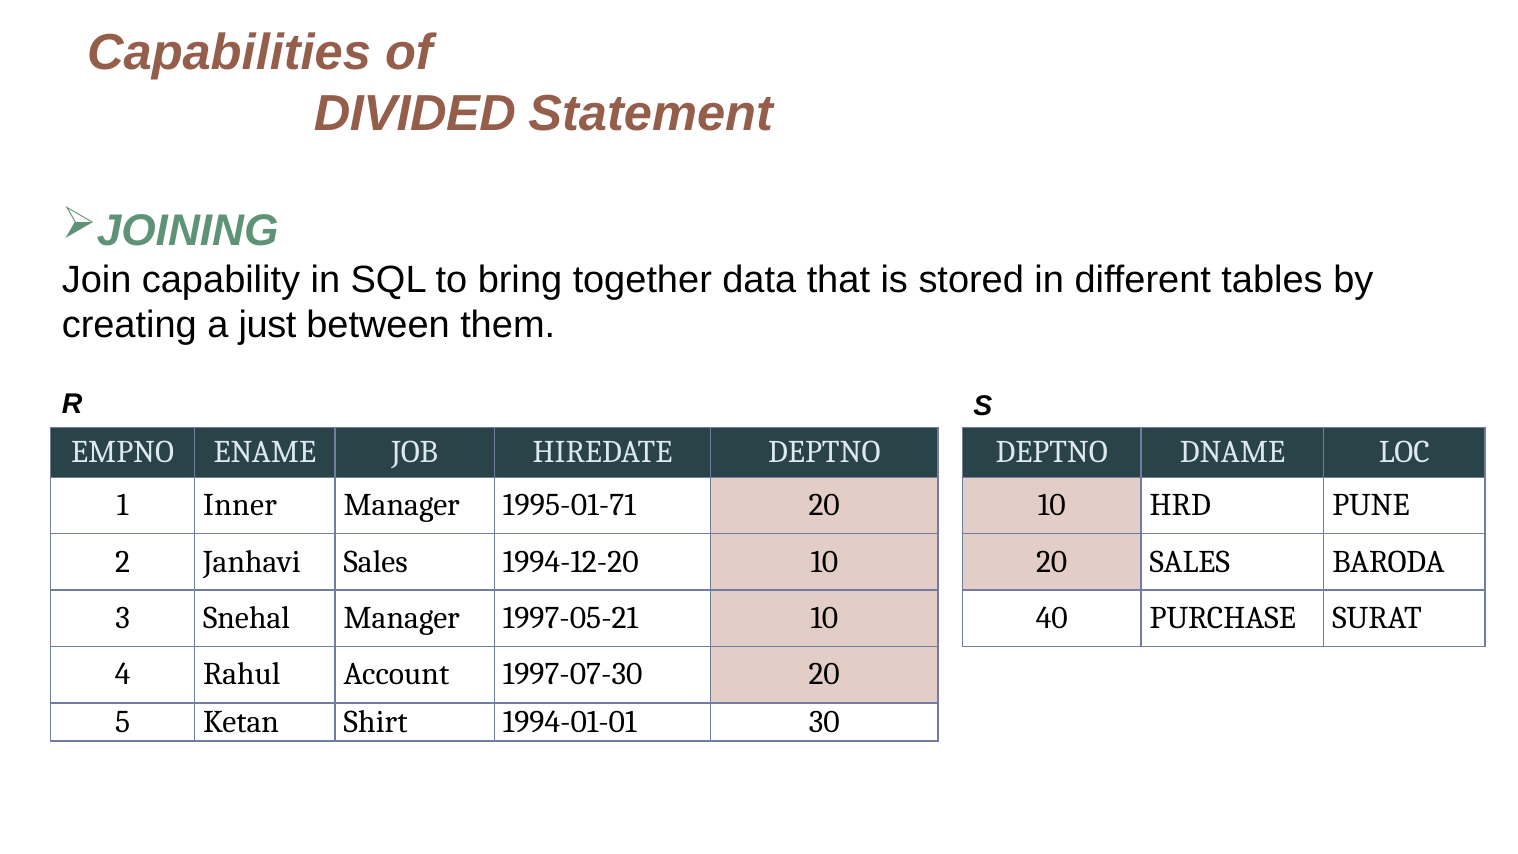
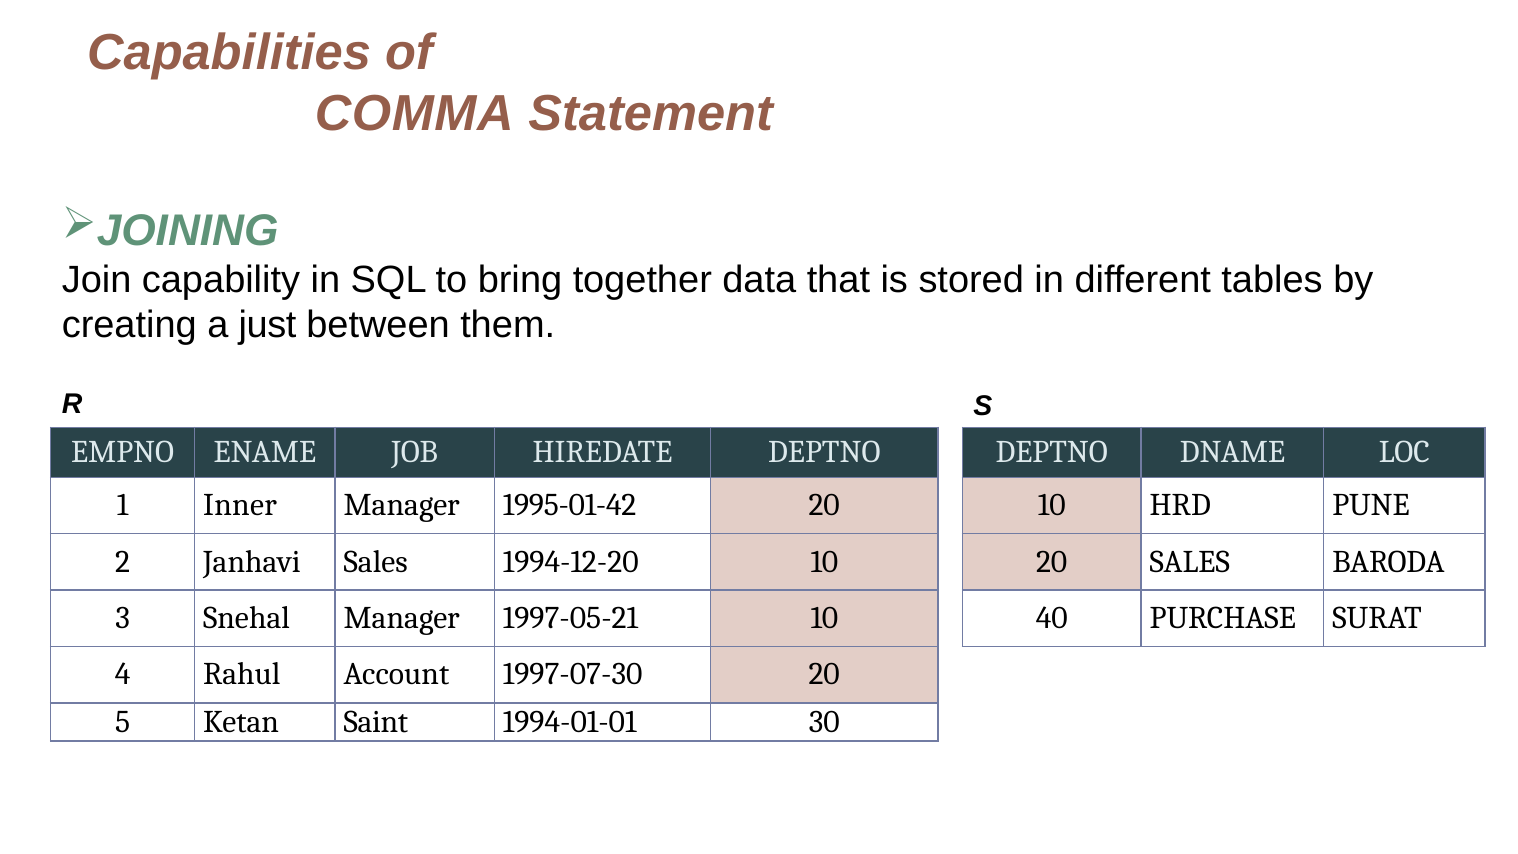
DIVIDED: DIVIDED -> COMMA
1995-01-71: 1995-01-71 -> 1995-01-42
Shirt: Shirt -> Saint
